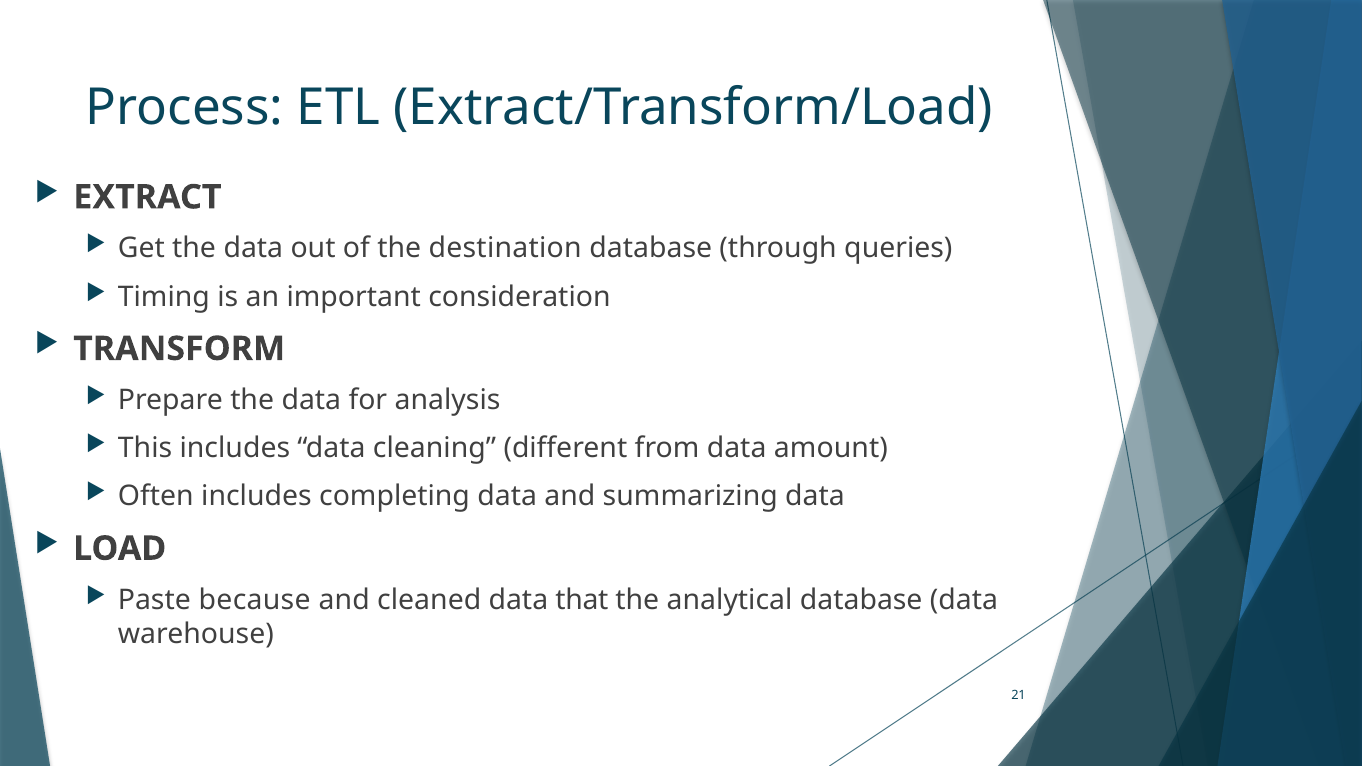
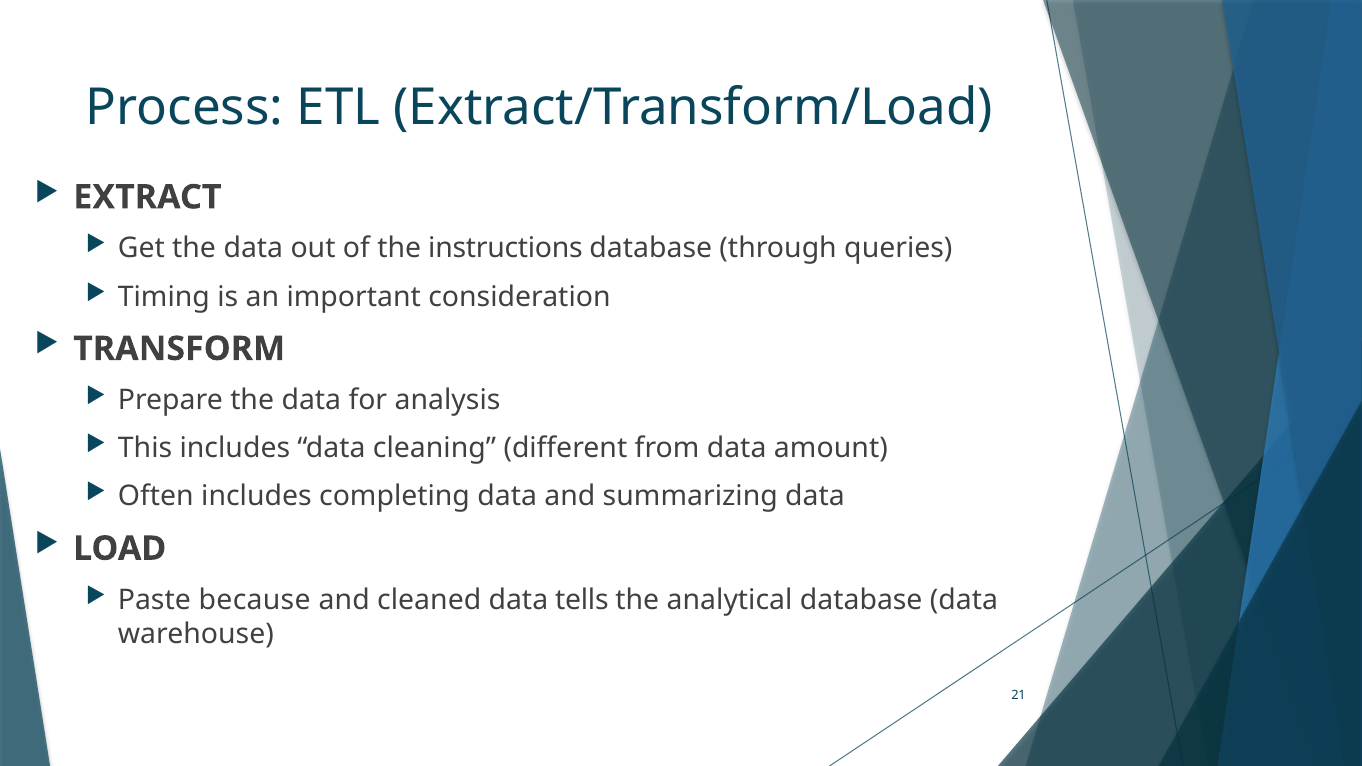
destination: destination -> instructions
that: that -> tells
